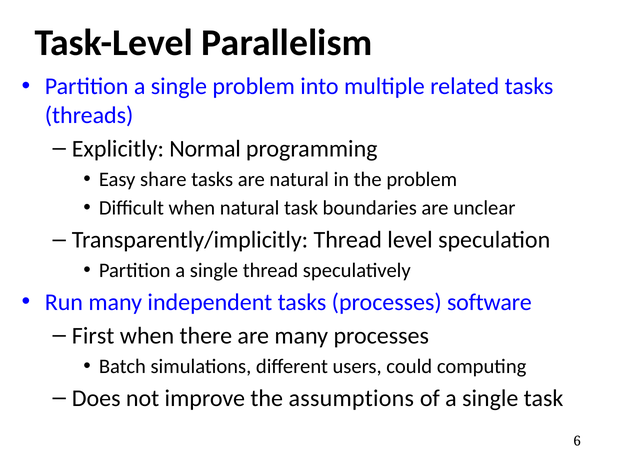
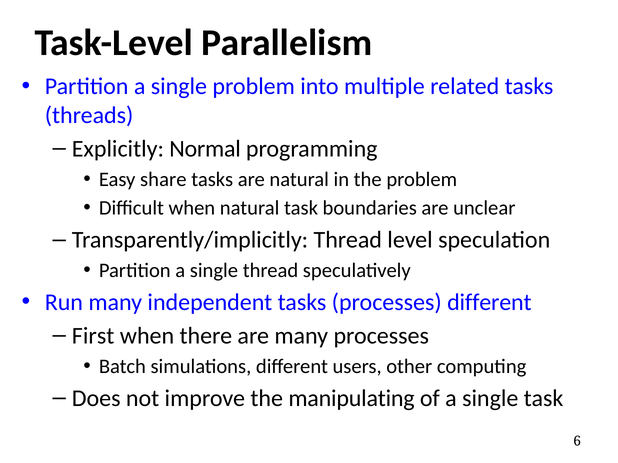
processes software: software -> different
could: could -> other
assumptions: assumptions -> manipulating
